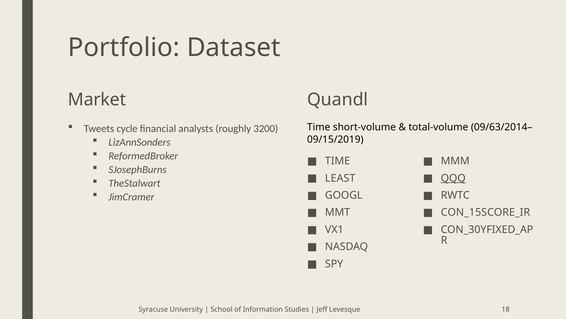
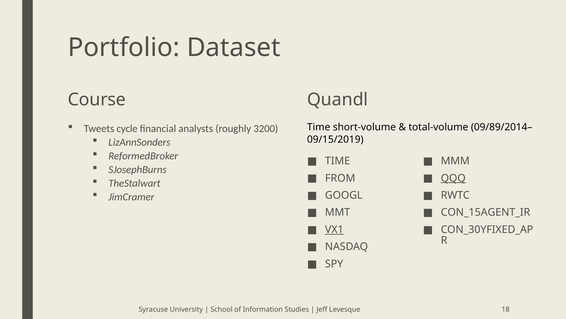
Market: Market -> Course
09/63/2014–: 09/63/2014– -> 09/89/2014–
LEAST: LEAST -> FROM
CON_15SCORE_IR: CON_15SCORE_IR -> CON_15AGENT_IR
VX1 underline: none -> present
